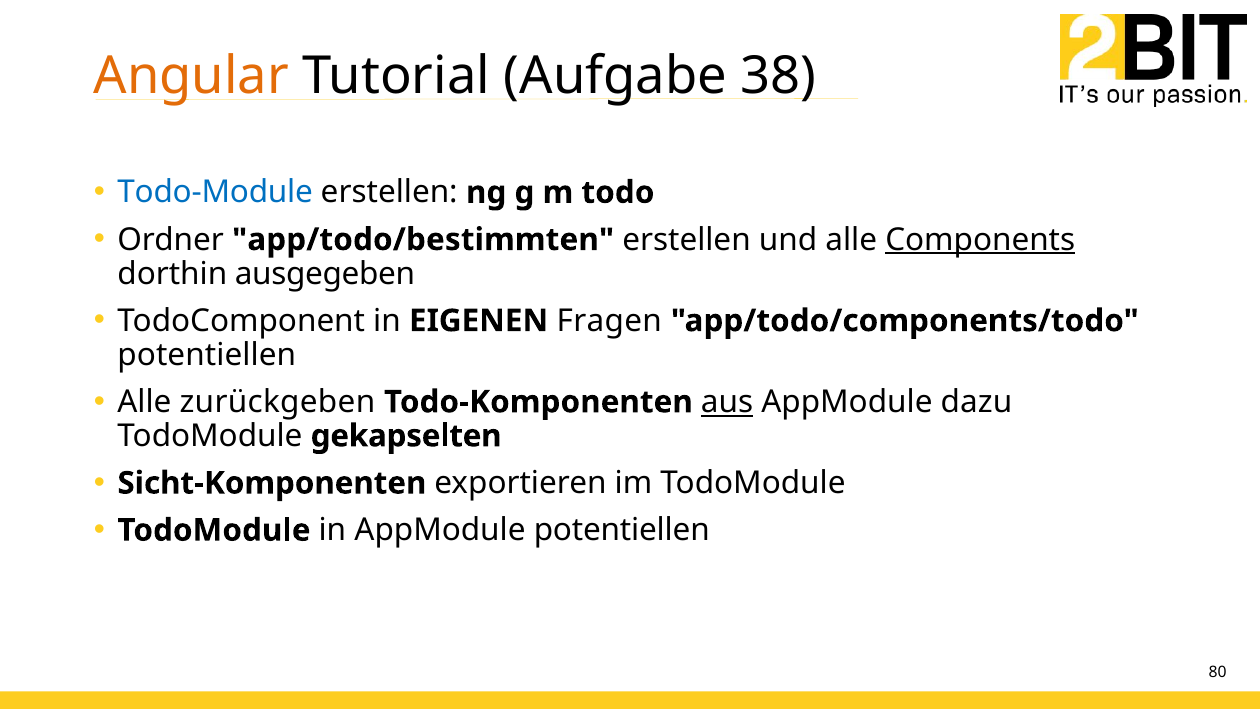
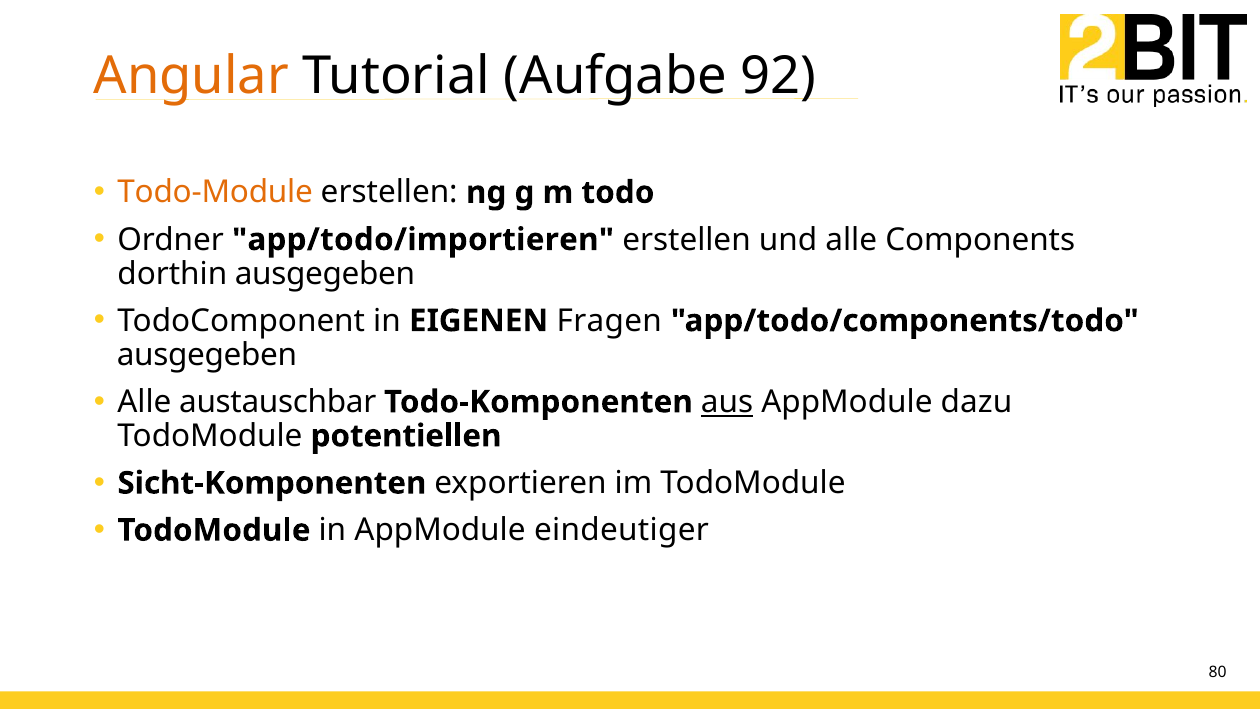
38: 38 -> 92
Todo-Module colour: blue -> orange
app/todo/bestimmten: app/todo/bestimmten -> app/todo/importieren
Components underline: present -> none
potentiellen at (207, 355): potentiellen -> ausgegeben
zurückgeben: zurückgeben -> austauschbar
gekapselten: gekapselten -> potentiellen
AppModule potentiellen: potentiellen -> eindeutiger
